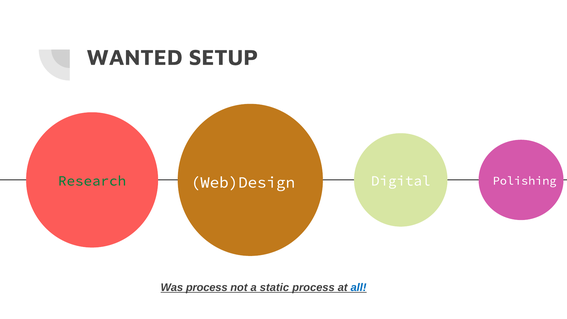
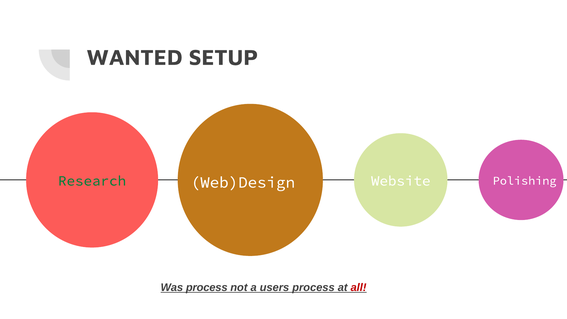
Digital: Digital -> Website
static: static -> users
all colour: blue -> red
